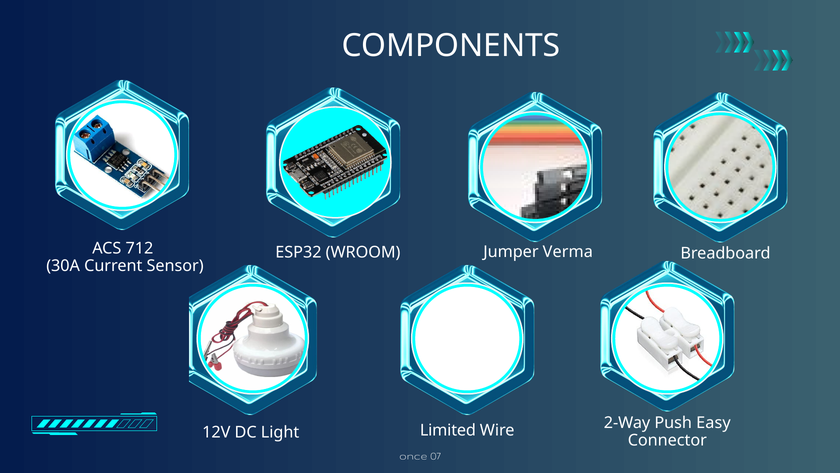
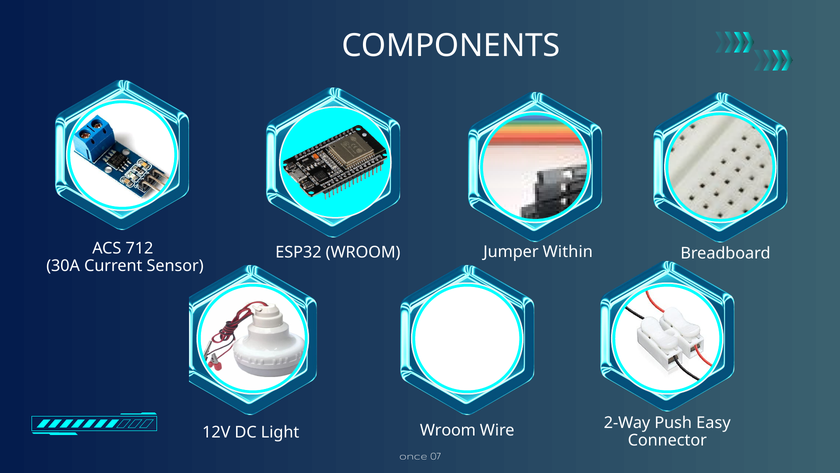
Verma: Verma -> Within
Limited at (448, 430): Limited -> Wroom
